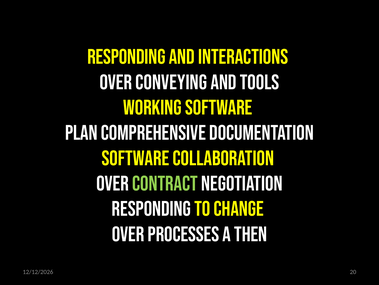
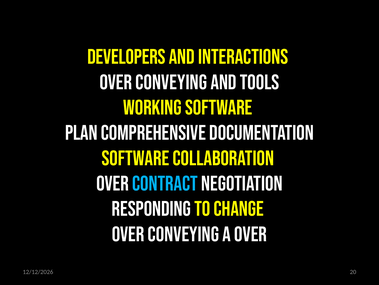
Responding at (126, 57): Responding -> Developers
contract colour: light green -> light blue
processes at (183, 234): processes -> conveying
a then: then -> over
